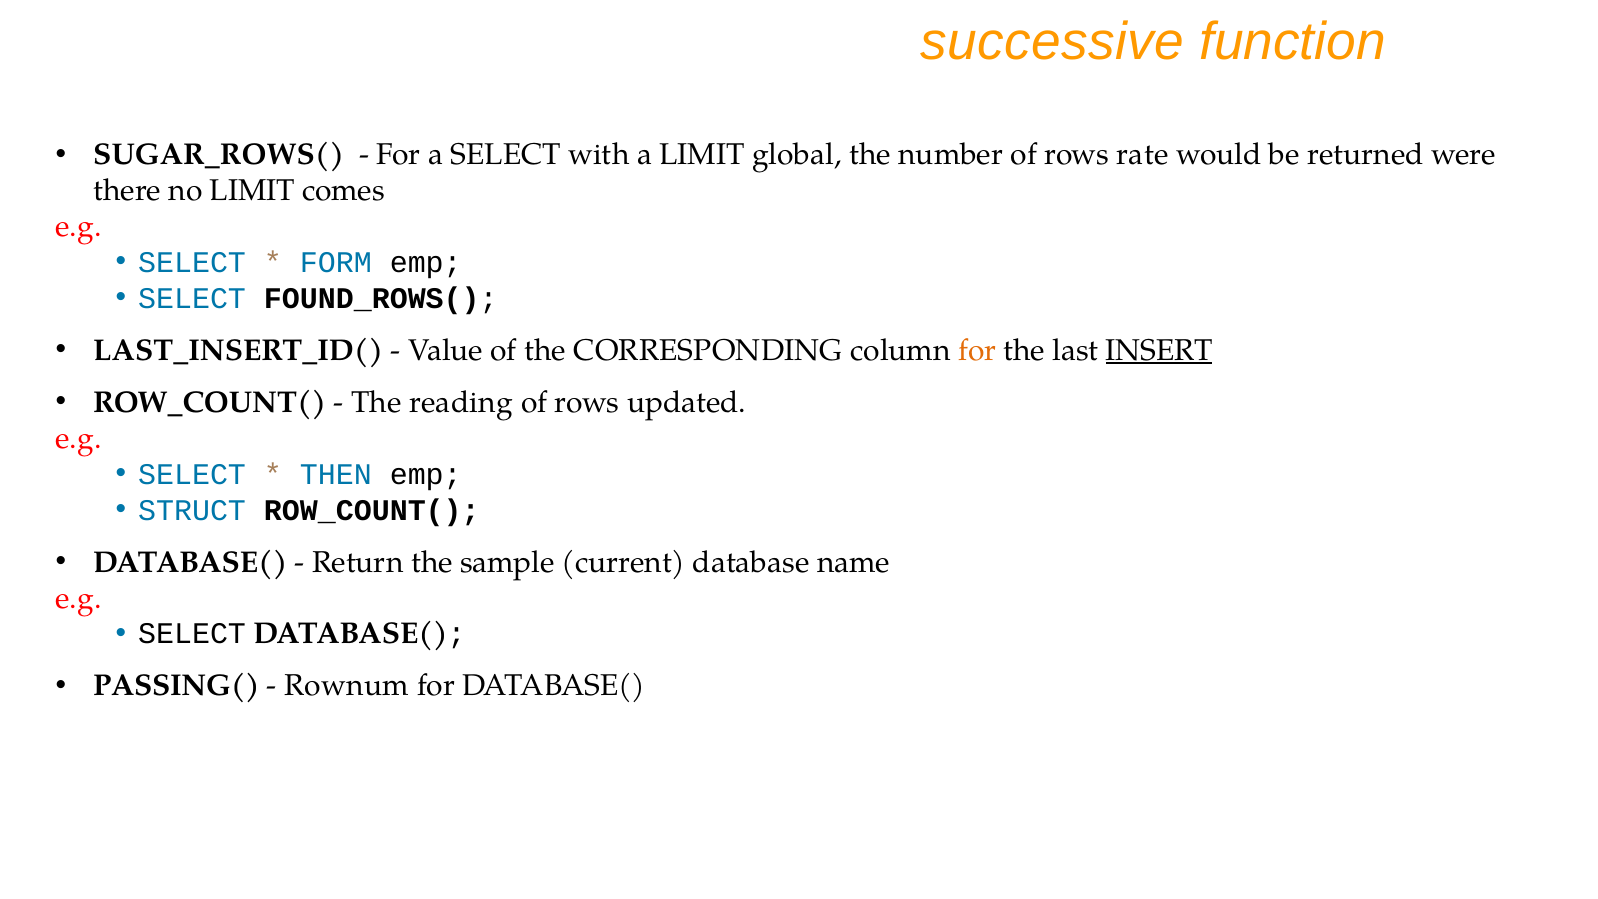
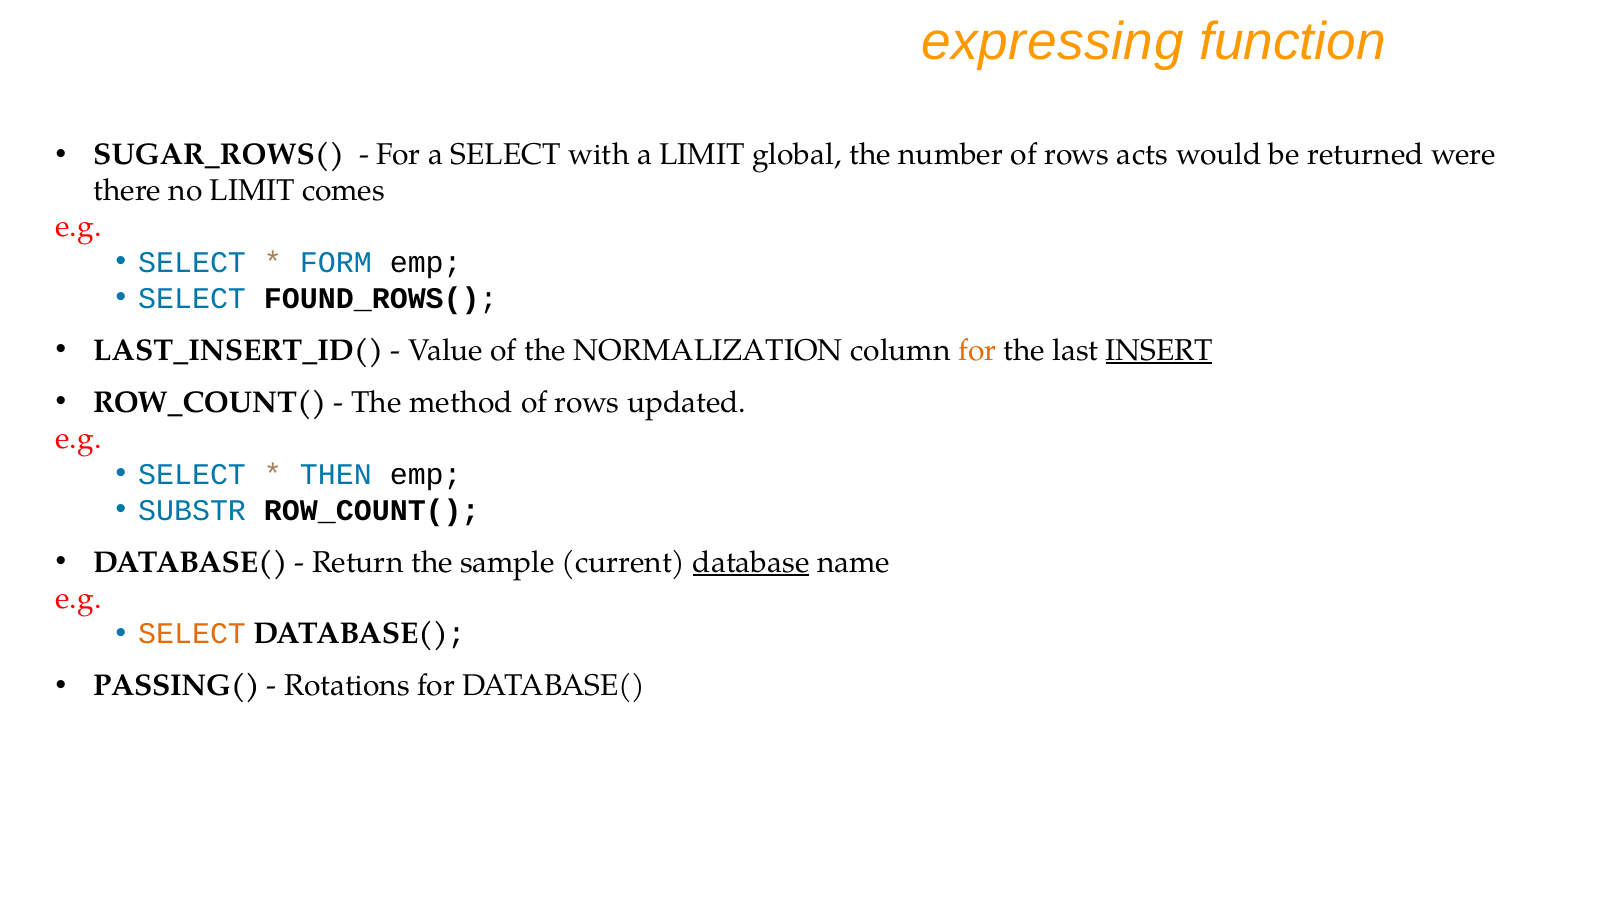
successive: successive -> expressing
rate: rate -> acts
CORRESPONDING: CORRESPONDING -> NORMALIZATION
reading: reading -> method
STRUCT: STRUCT -> SUBSTR
database underline: none -> present
SELECT at (192, 634) colour: black -> orange
Rownum: Rownum -> Rotations
